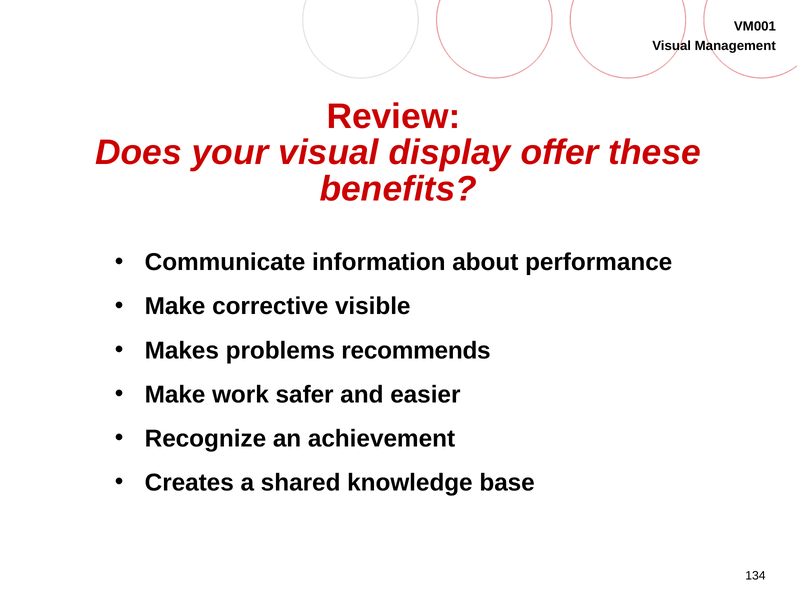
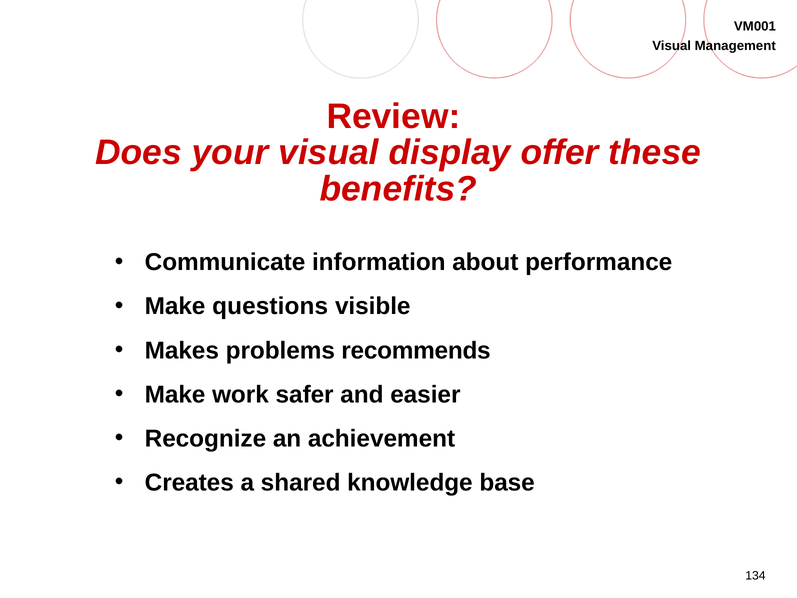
corrective: corrective -> questions
